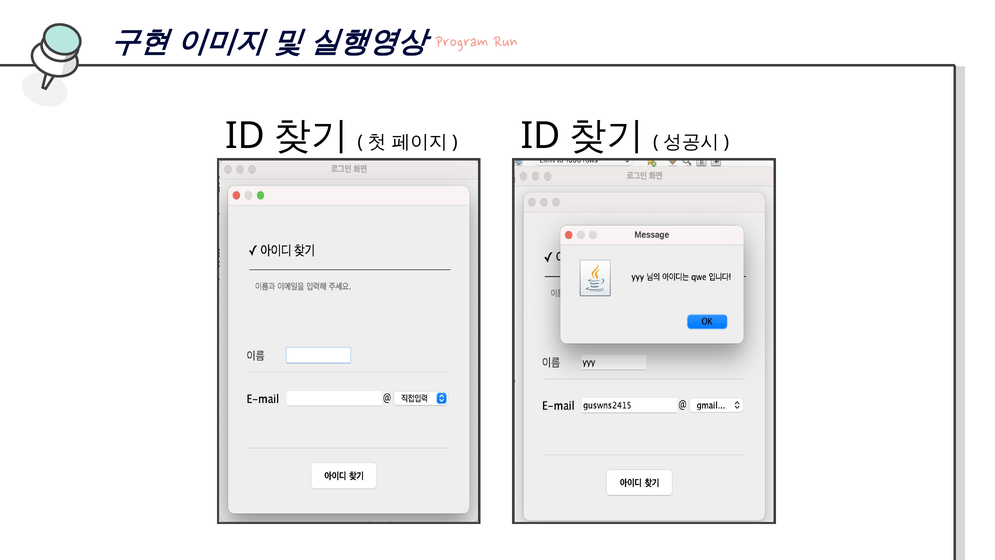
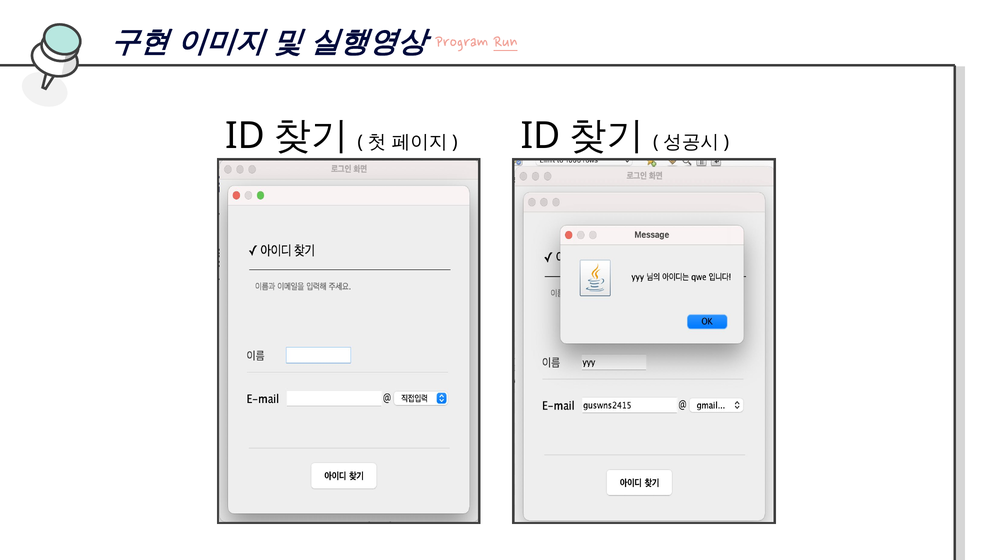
Run underline: none -> present
